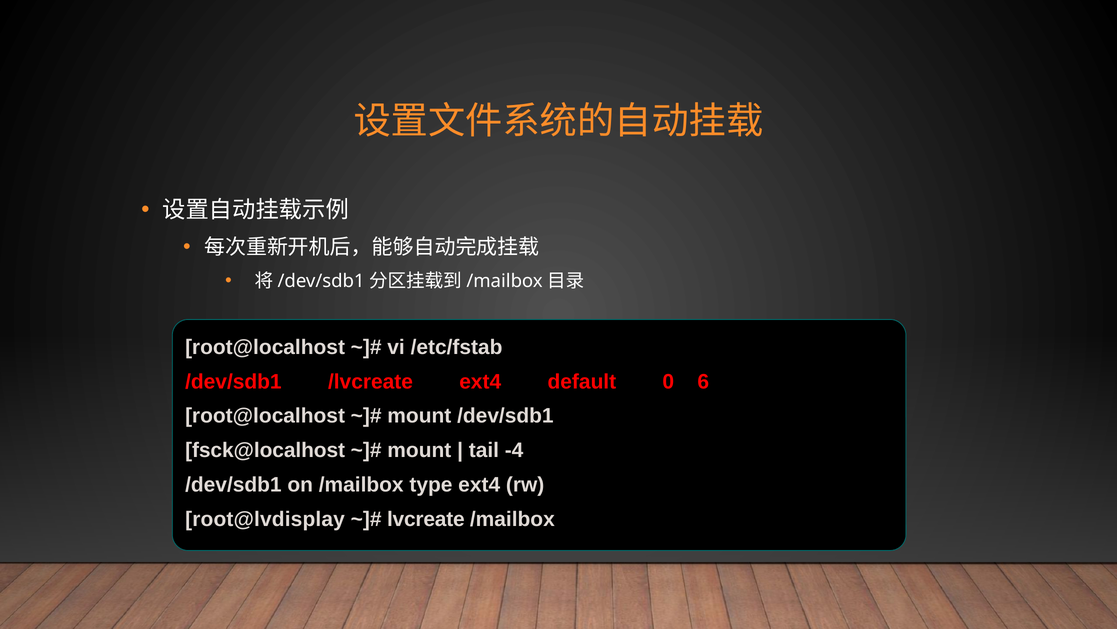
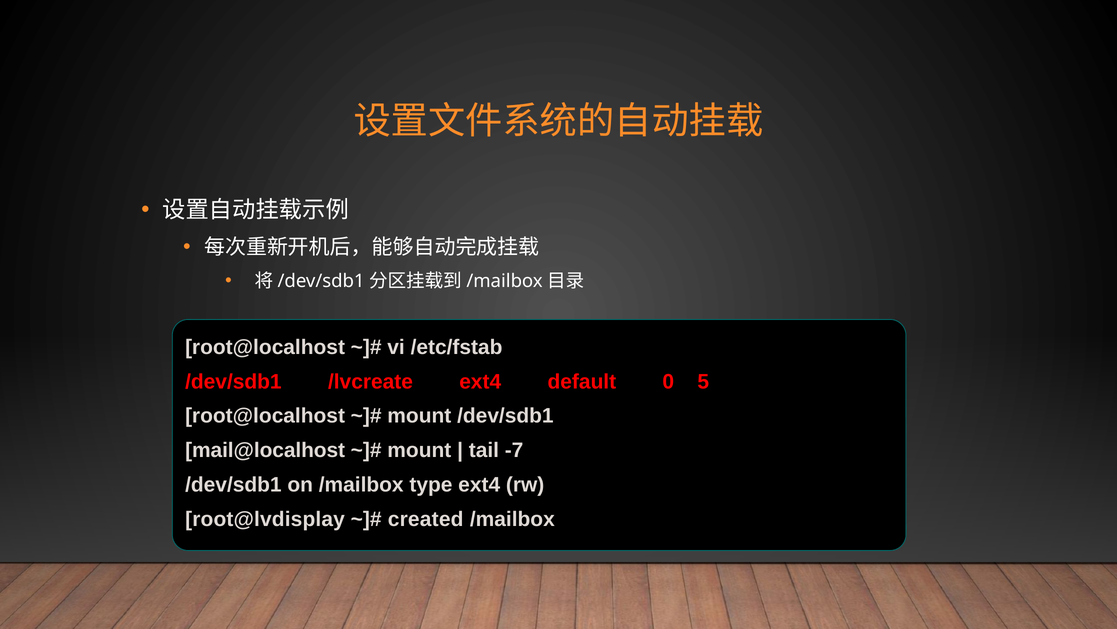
6: 6 -> 5
fsck@localhost: fsck@localhost -> mail@localhost
-4: -4 -> -7
lvcreate: lvcreate -> created
